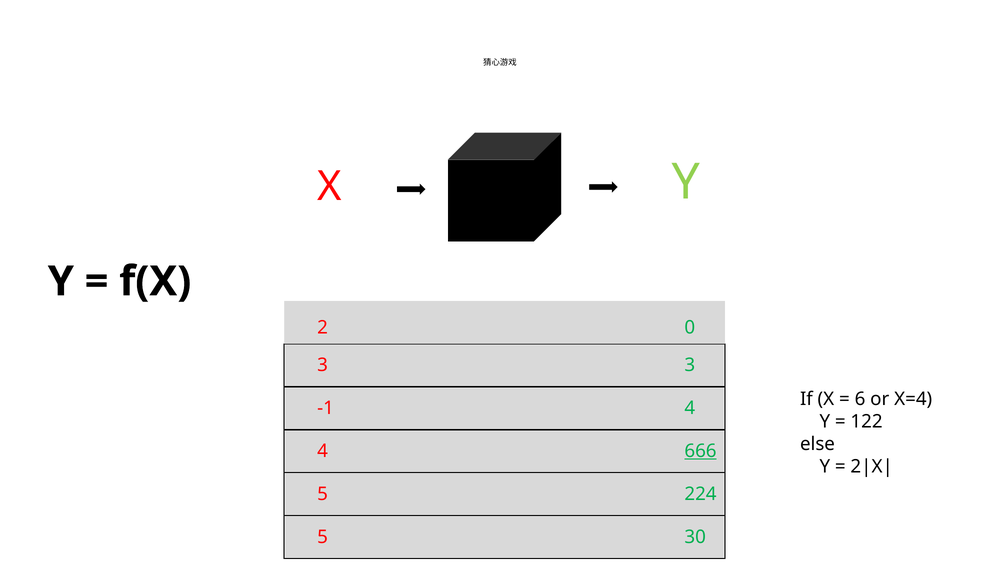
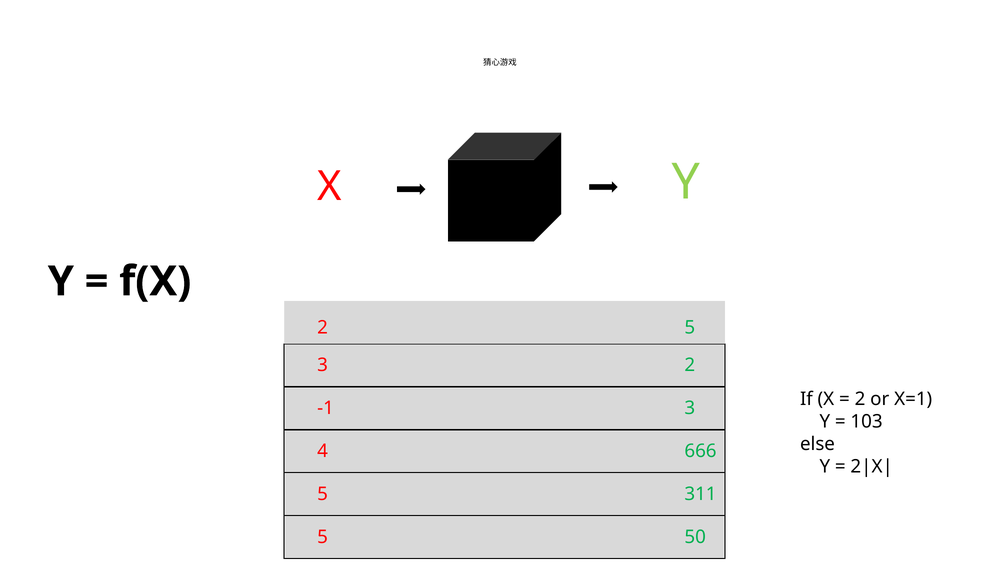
2 0: 0 -> 5
3 3: 3 -> 2
6 at (860, 399): 6 -> 2
X=4: X=4 -> X=1
-1 4: 4 -> 3
122: 122 -> 103
666 underline: present -> none
224: 224 -> 311
30: 30 -> 50
